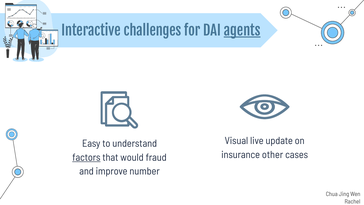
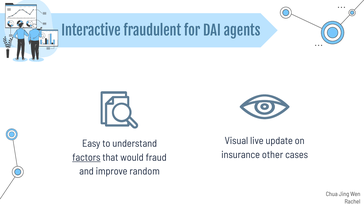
challenges: challenges -> fraudulent
agents underline: present -> none
number: number -> random
